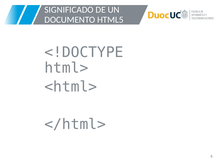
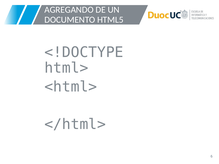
SIGNIFICADO: SIGNIFICADO -> AGREGANDO
